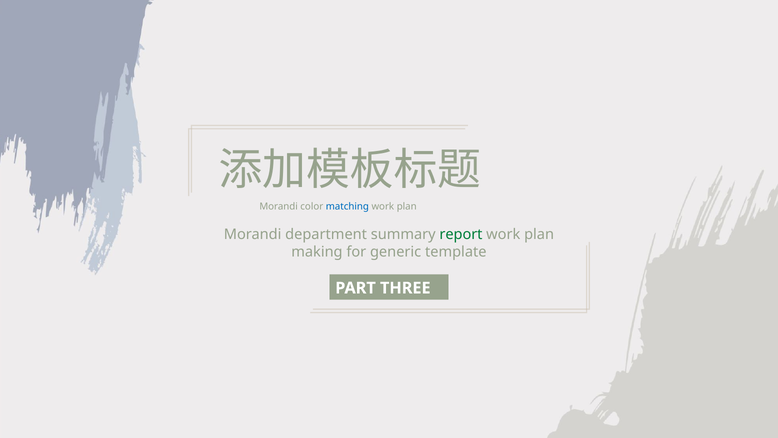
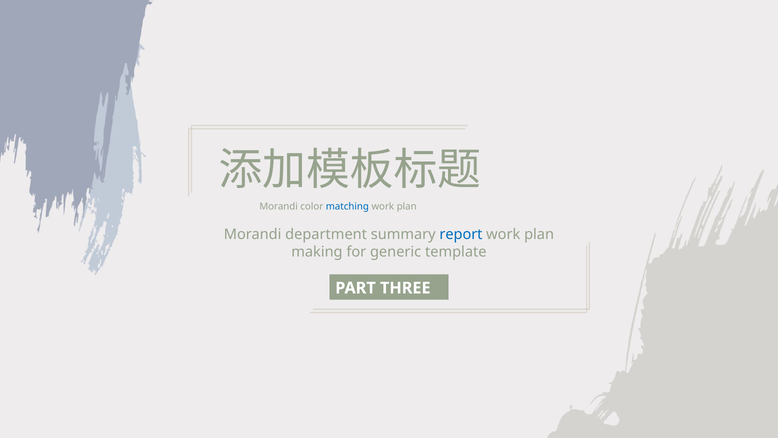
report colour: green -> blue
